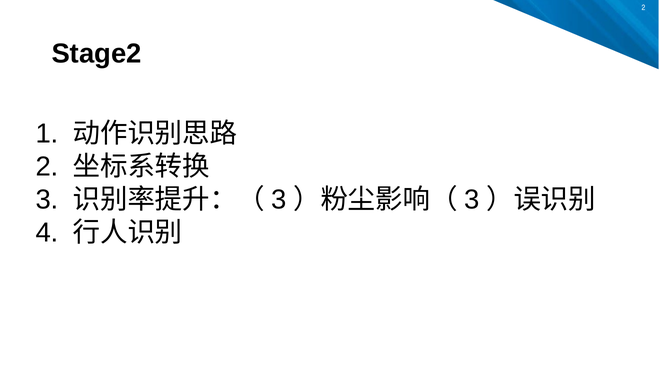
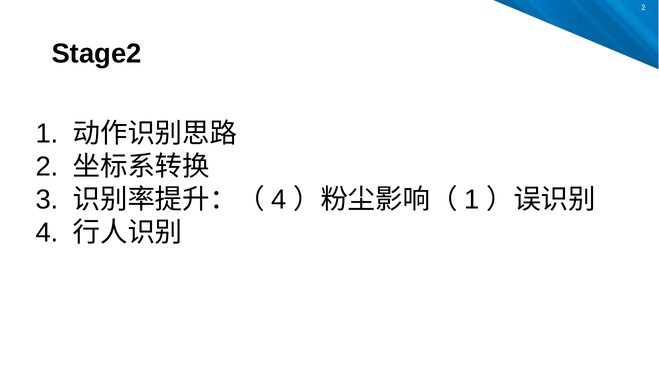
3 at (279, 200): 3 -> 4
3 at (472, 200): 3 -> 1
